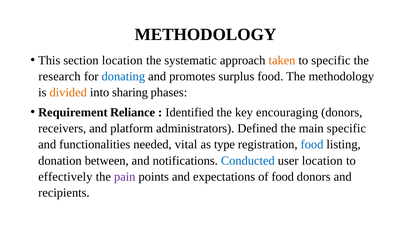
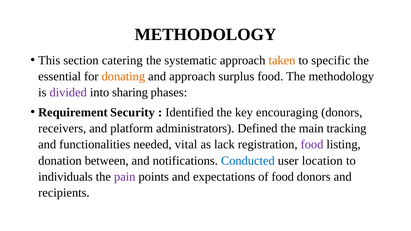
section location: location -> catering
research: research -> essential
donating colour: blue -> orange
and promotes: promotes -> approach
divided colour: orange -> purple
Reliance: Reliance -> Security
main specific: specific -> tracking
type: type -> lack
food at (312, 145) colour: blue -> purple
effectively: effectively -> individuals
